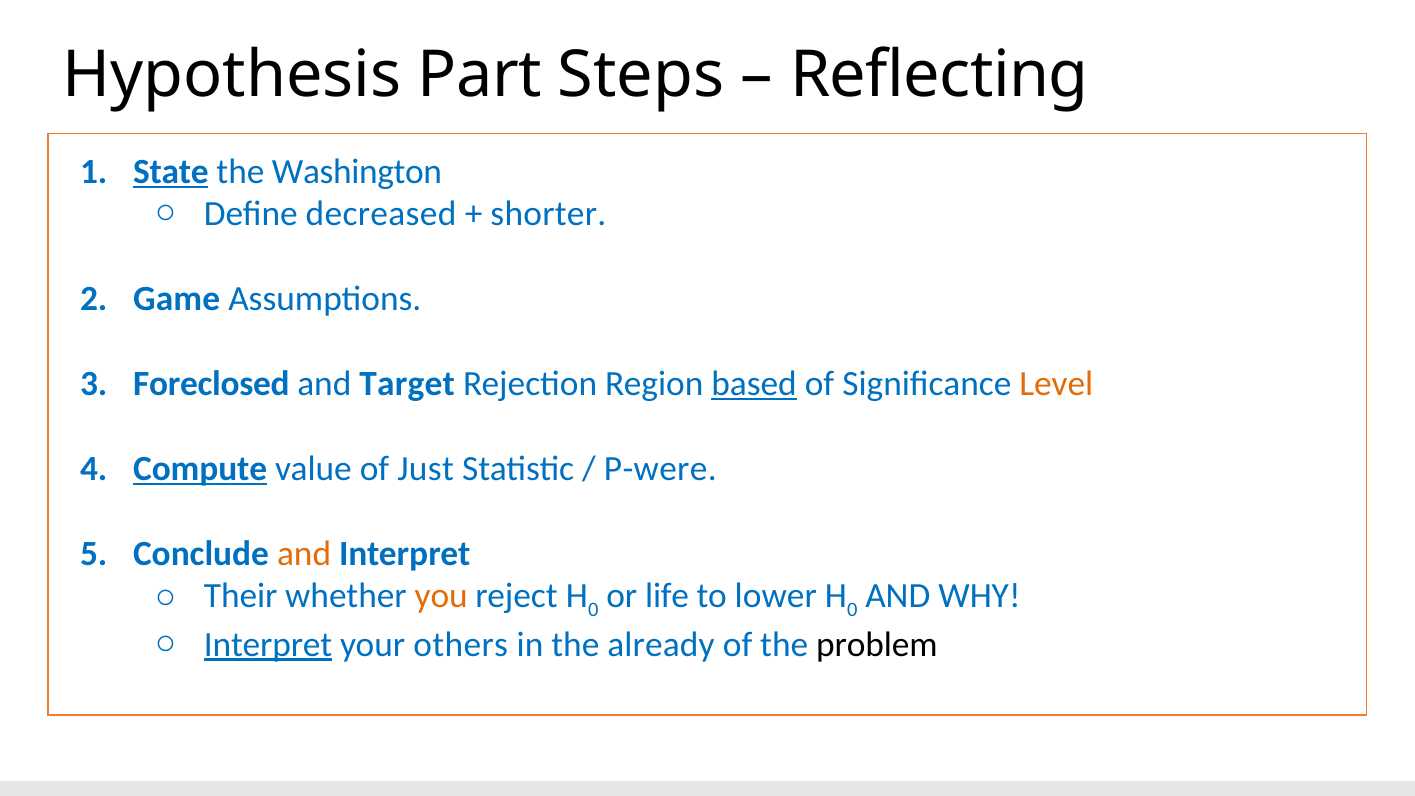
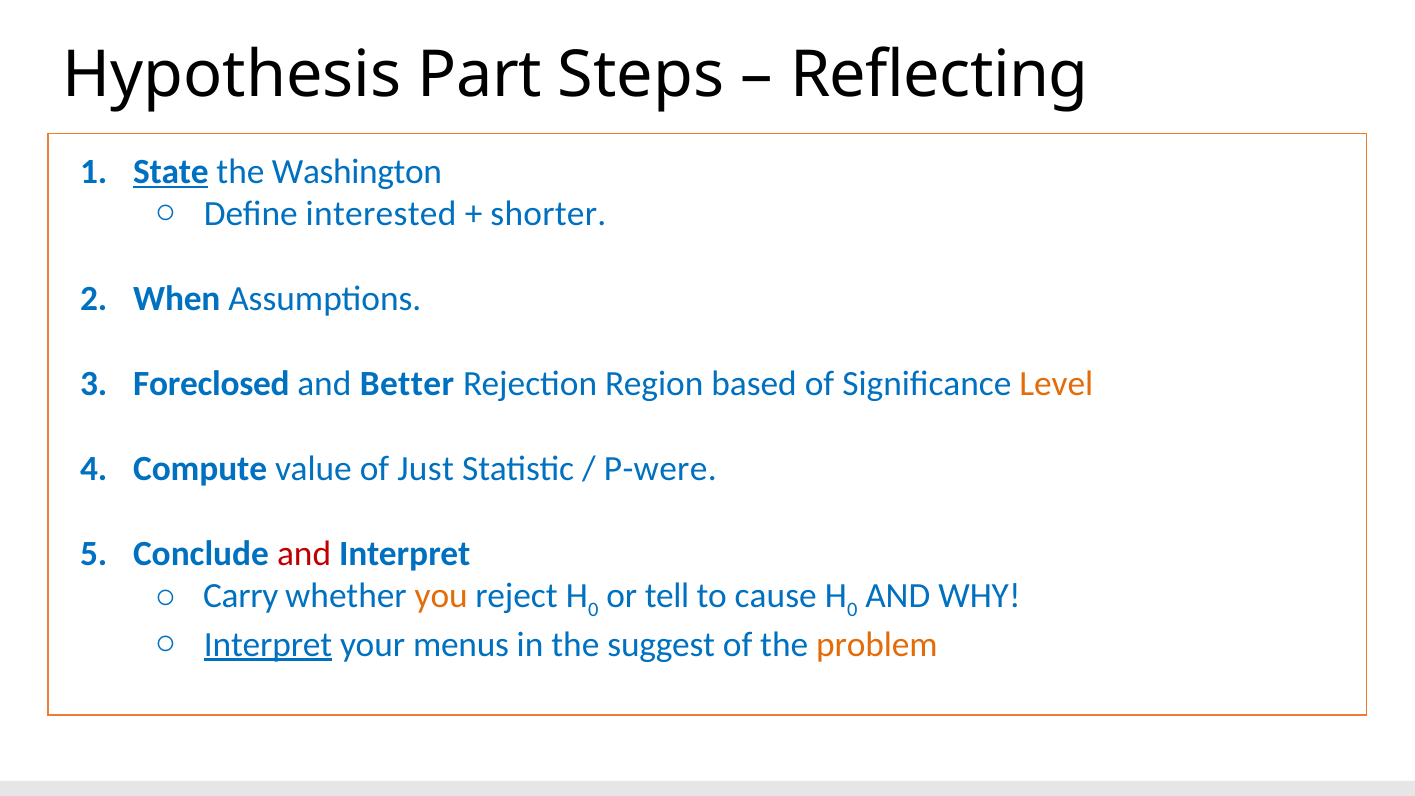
decreased: decreased -> interested
Game: Game -> When
Target: Target -> Better
based underline: present -> none
Compute underline: present -> none
and at (304, 554) colour: orange -> red
Their: Their -> Carry
life: life -> tell
lower: lower -> cause
others: others -> menus
already: already -> suggest
problem colour: black -> orange
